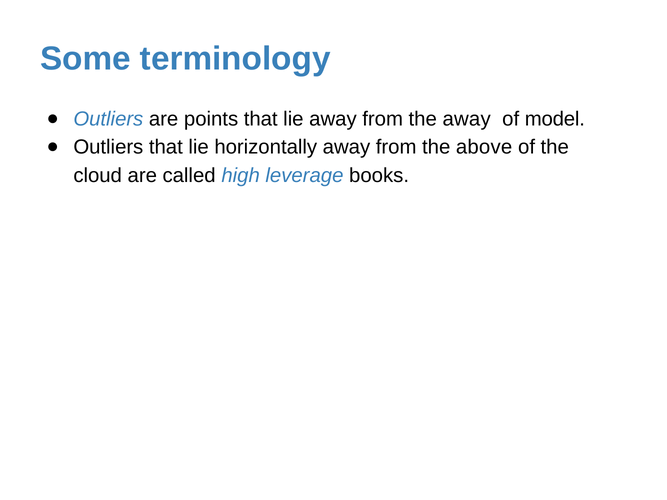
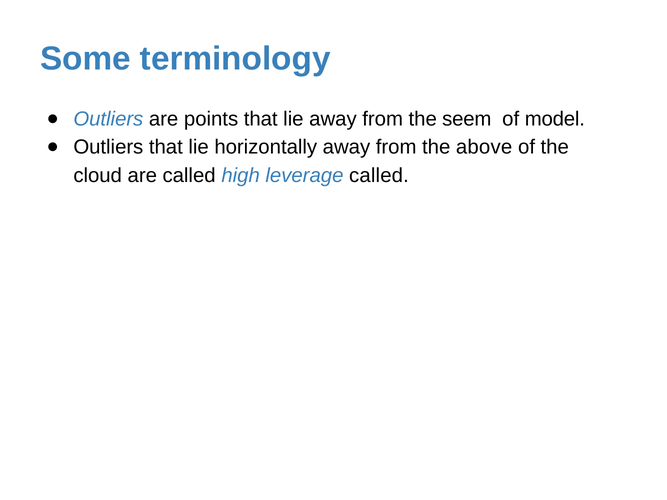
the away: away -> seem
leverage books: books -> called
